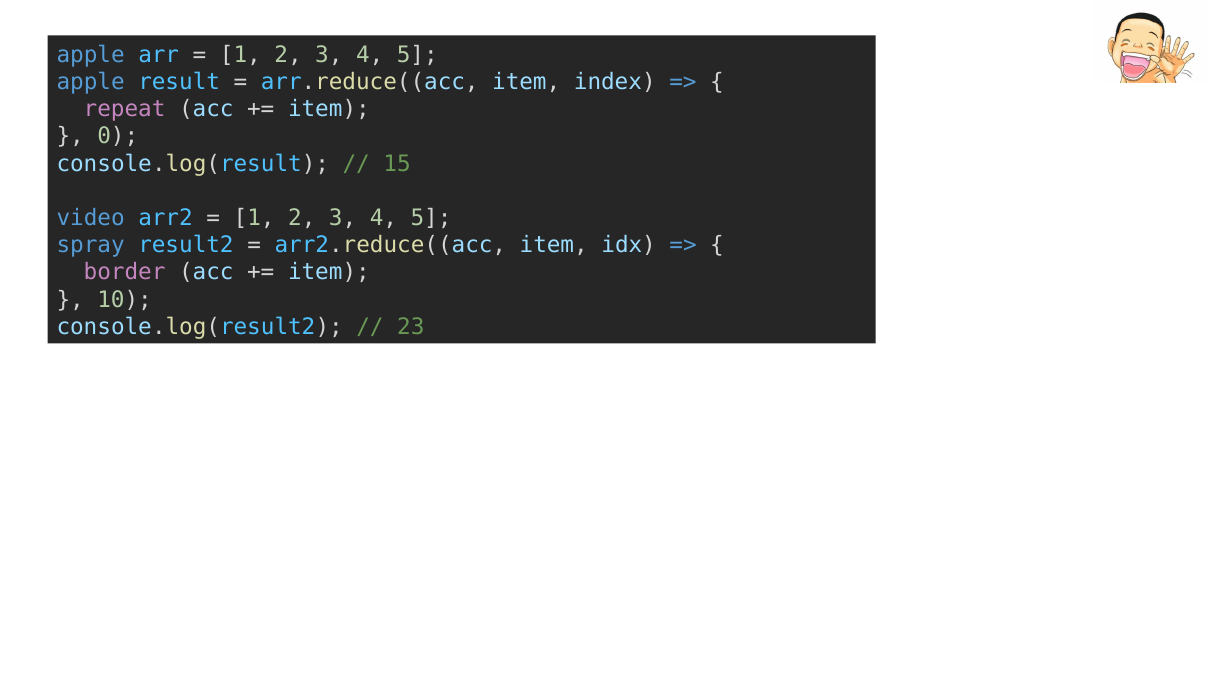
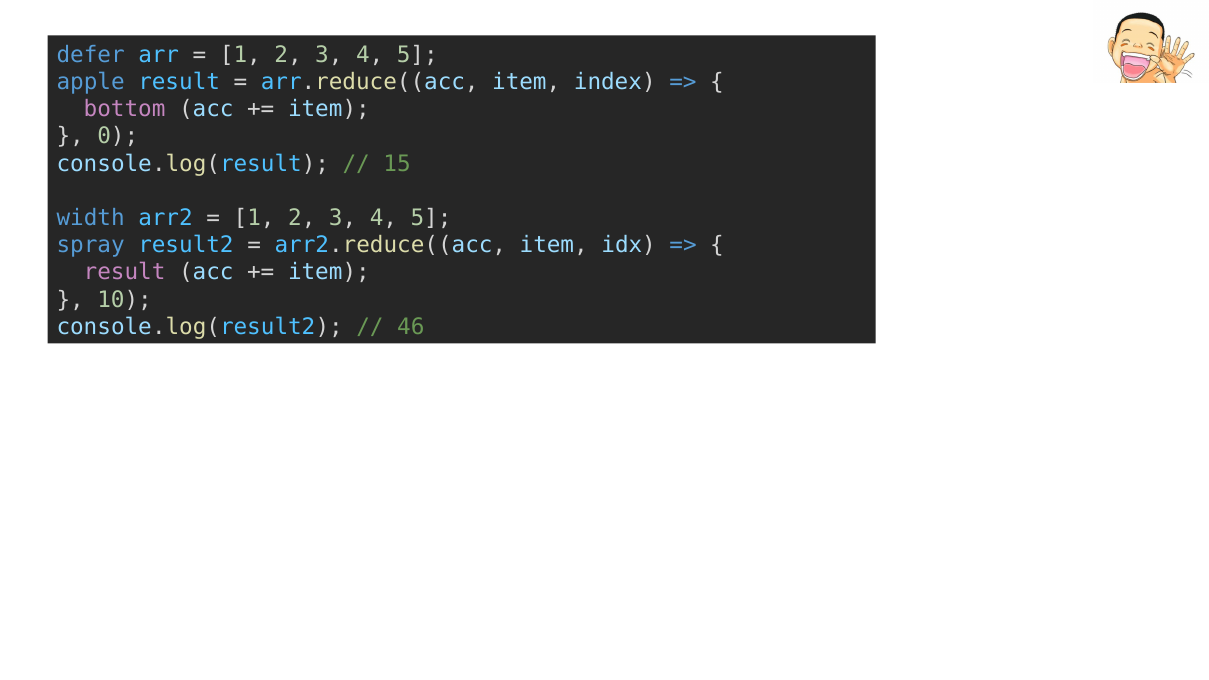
apple at (91, 55): apple -> defer
repeat: repeat -> bottom
video: video -> width
border at (125, 273): border -> result
23: 23 -> 46
